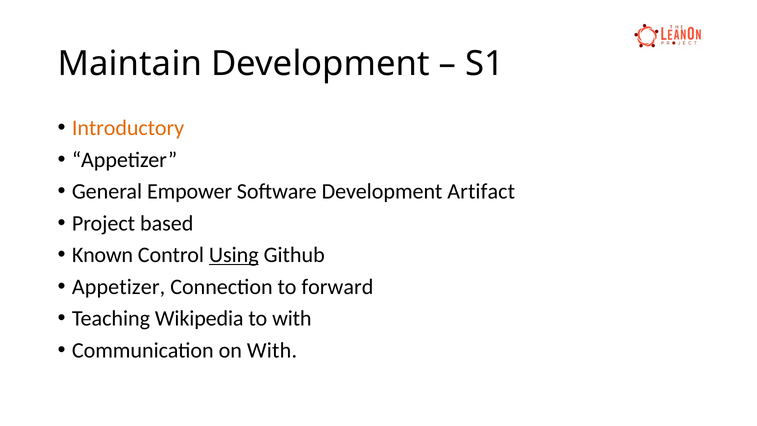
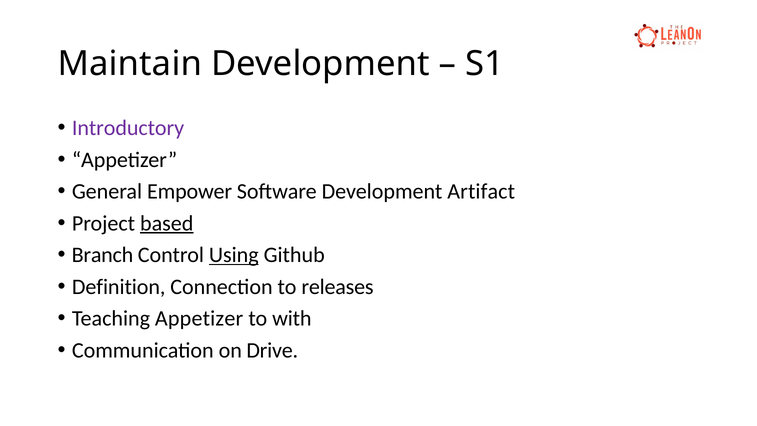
Introductory colour: orange -> purple
based underline: none -> present
Known: Known -> Branch
Appetizer at (119, 287): Appetizer -> Definition
forward: forward -> releases
Teaching Wikipedia: Wikipedia -> Appetizer
on With: With -> Drive
